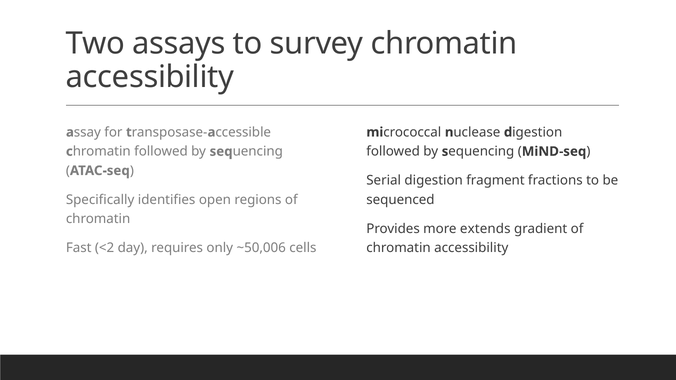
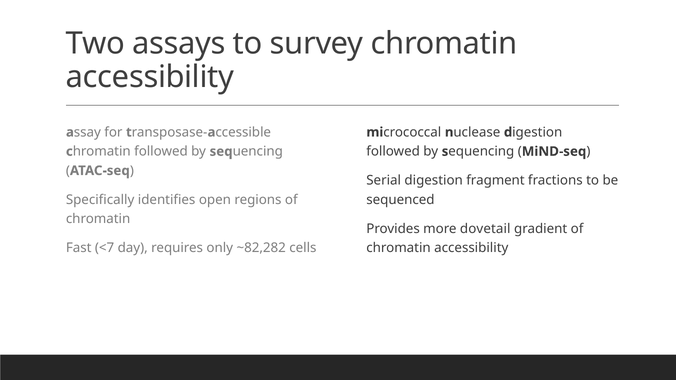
extends: extends -> dovetail
<2: <2 -> <7
~50,006: ~50,006 -> ~82,282
